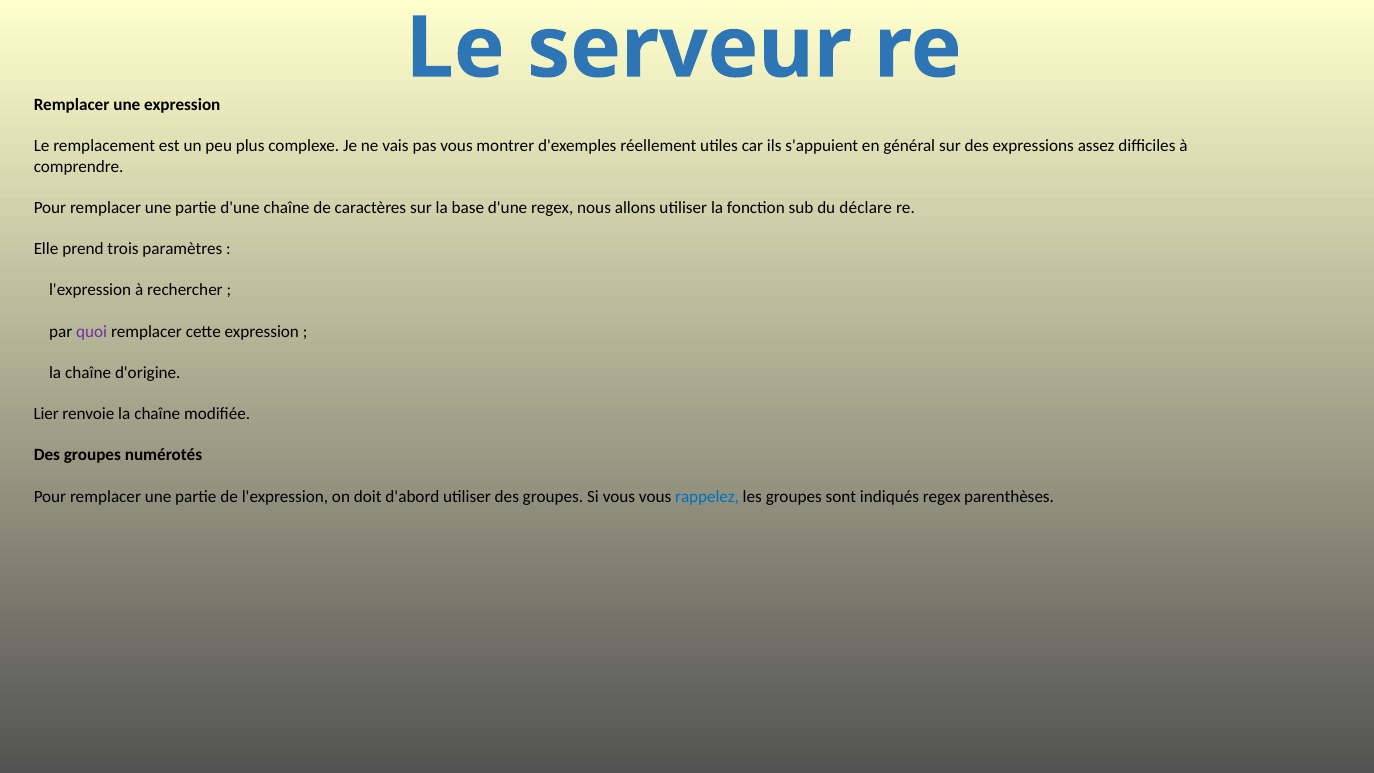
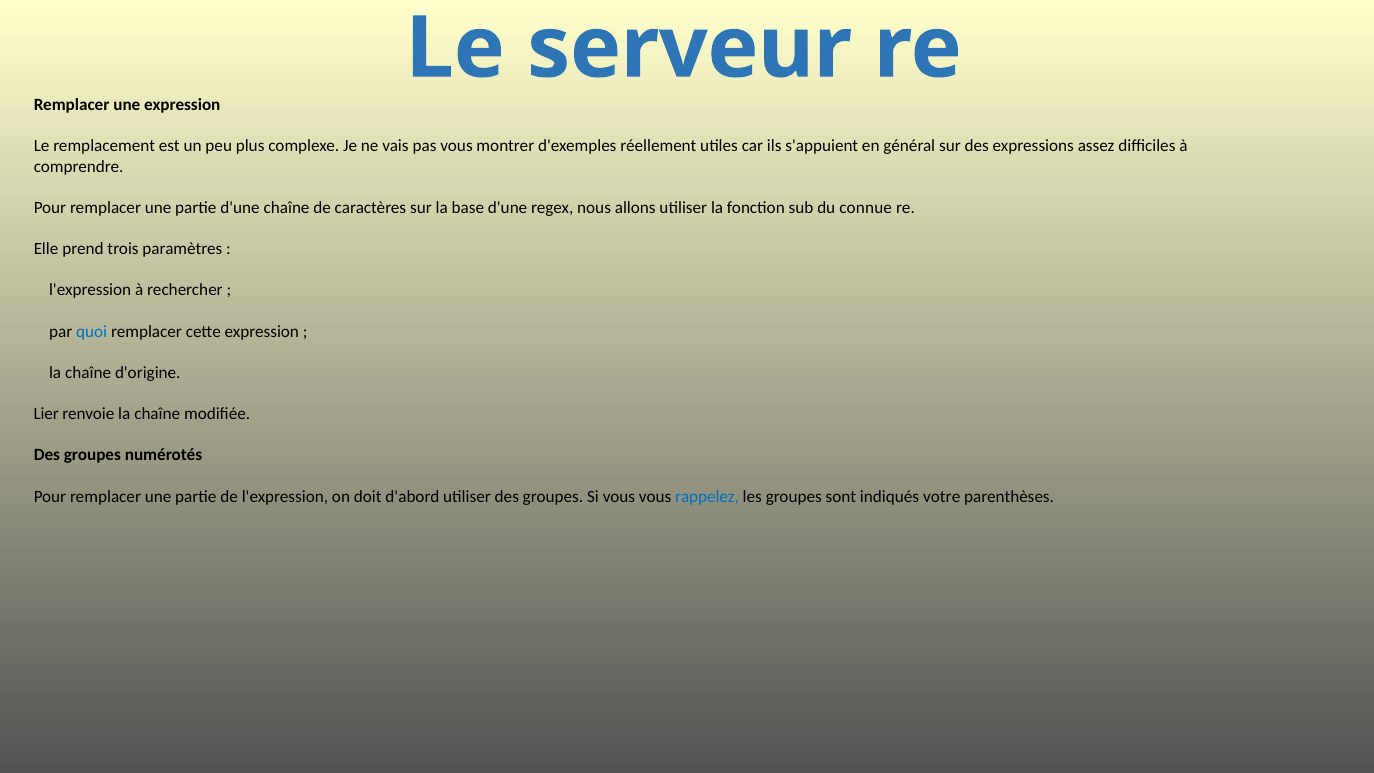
déclare: déclare -> connue
quoi colour: purple -> blue
indiqués regex: regex -> votre
